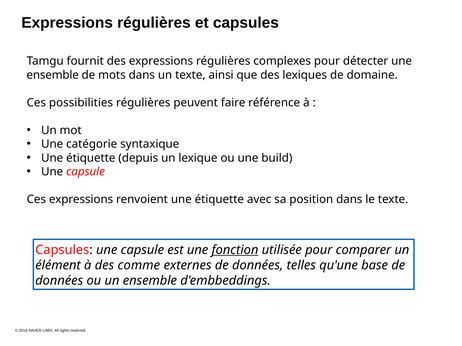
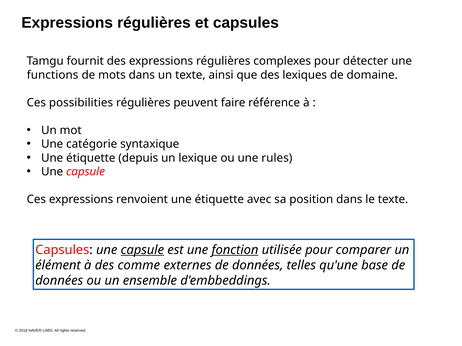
ensemble at (53, 75): ensemble -> functions
build: build -> rules
capsule at (142, 250) underline: none -> present
